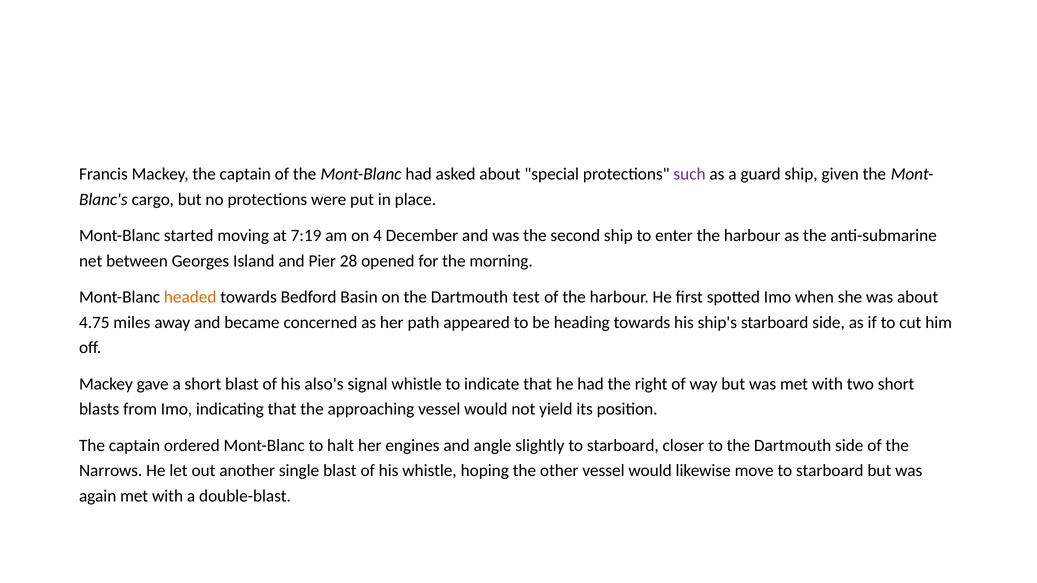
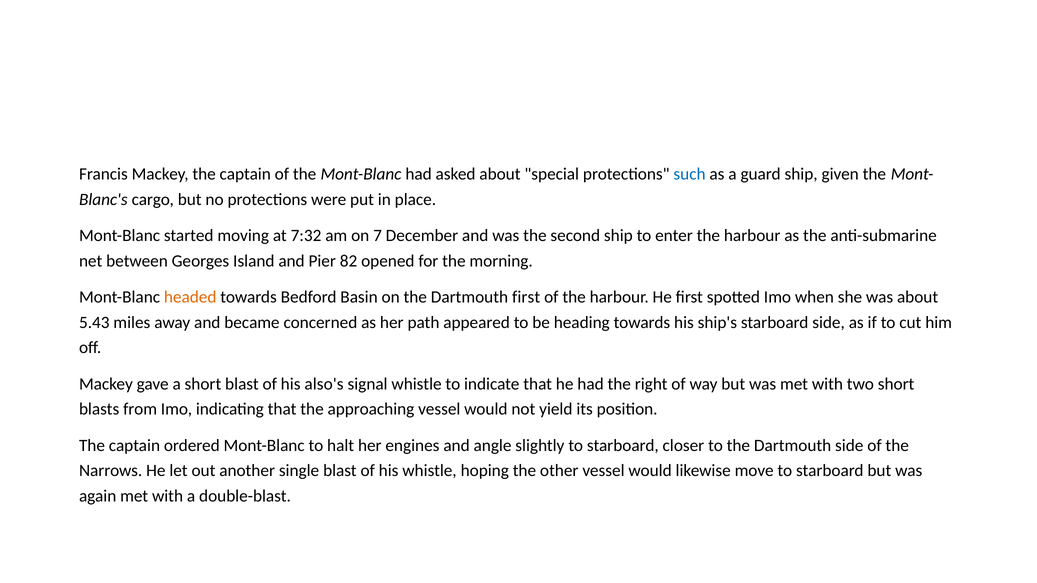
such colour: purple -> blue
7:19: 7:19 -> 7:32
4: 4 -> 7
28: 28 -> 82
Dartmouth test: test -> first
4.75: 4.75 -> 5.43
